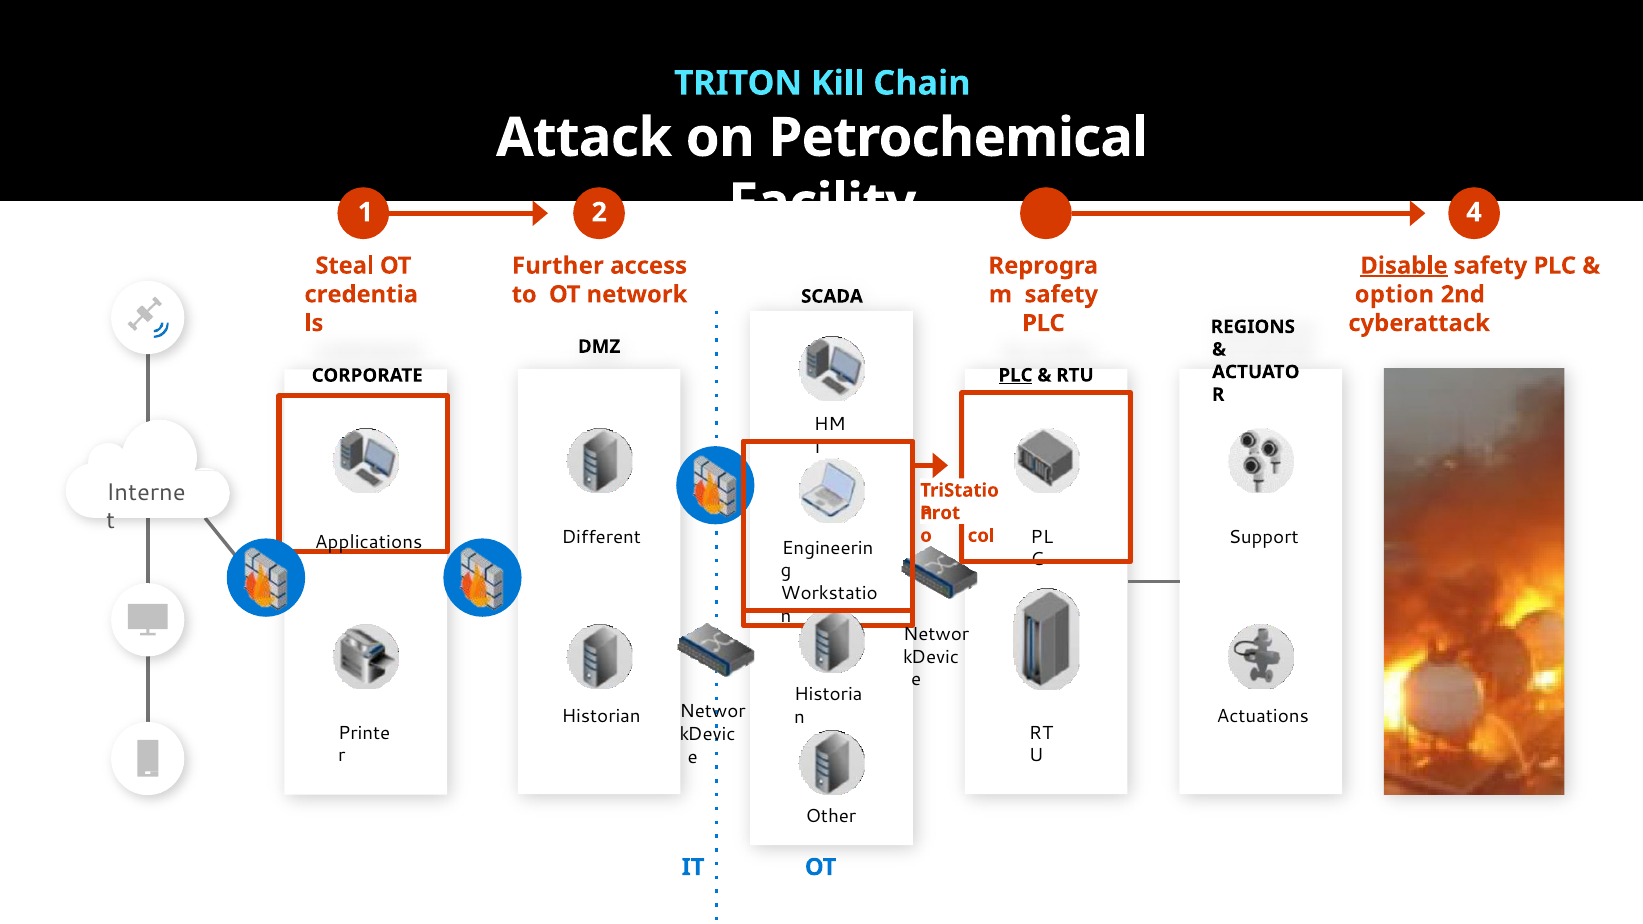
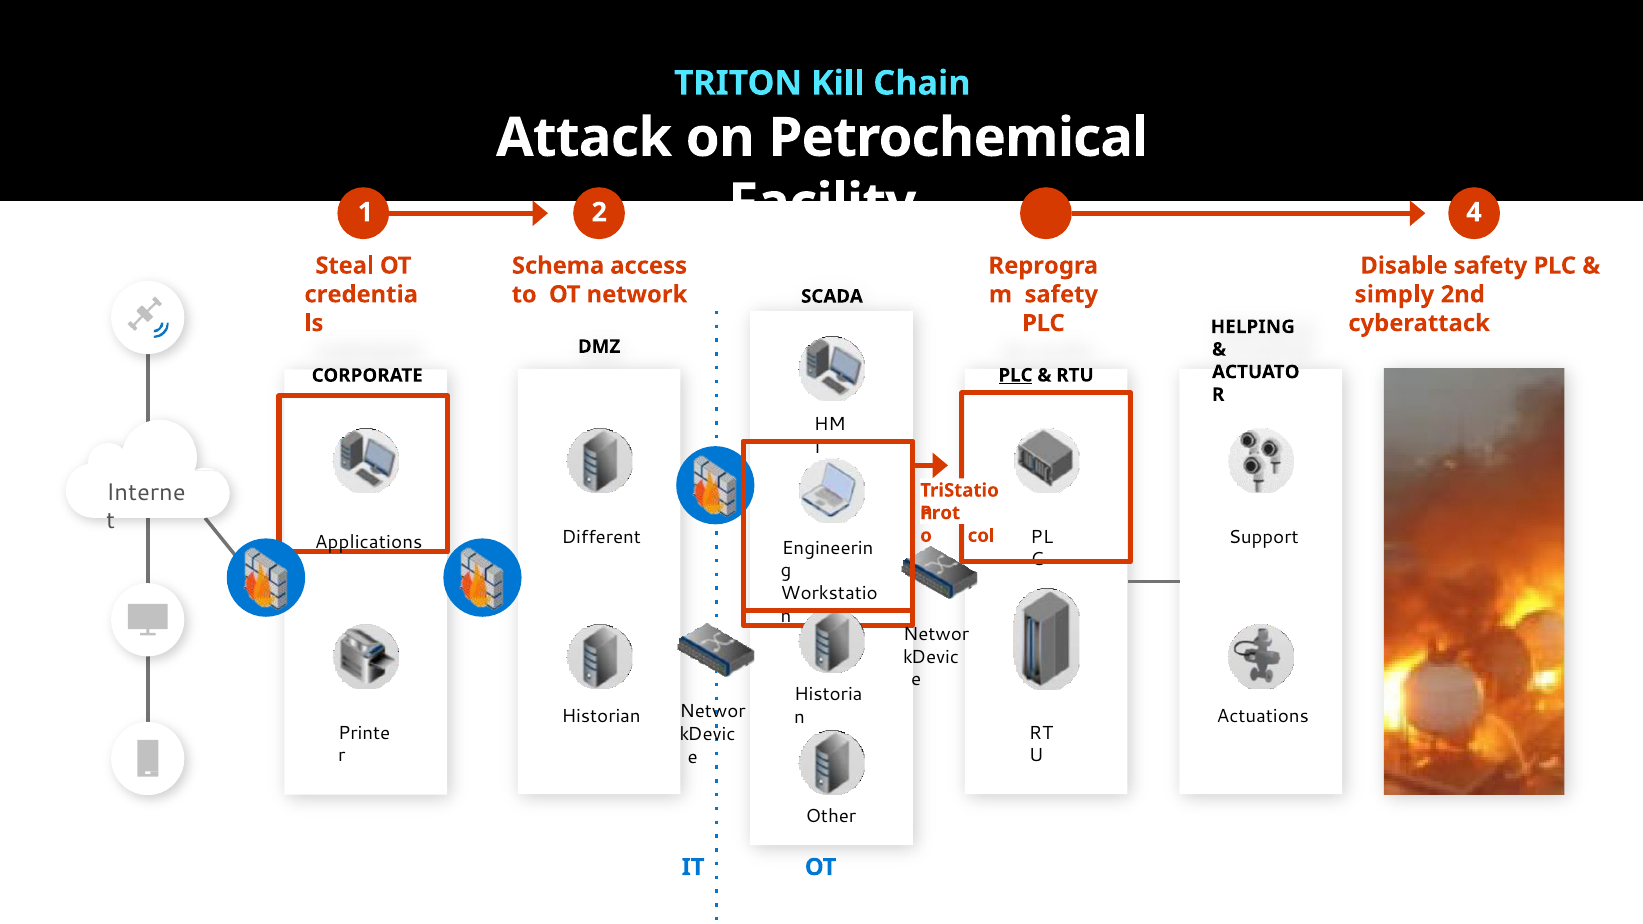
Further: Further -> Schema
Disable underline: present -> none
option: option -> simply
REGIONS: REGIONS -> HELPING
